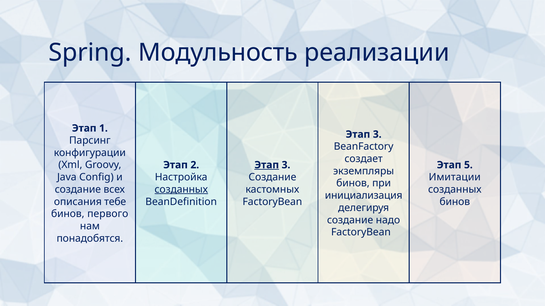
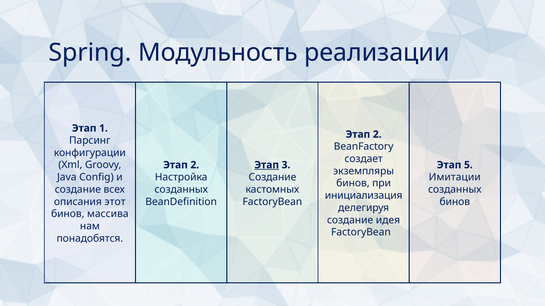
3 at (377, 135): 3 -> 2
созданных at (181, 190) underline: present -> none
тебе: тебе -> этот
первого: первого -> массива
надо: надо -> идея
